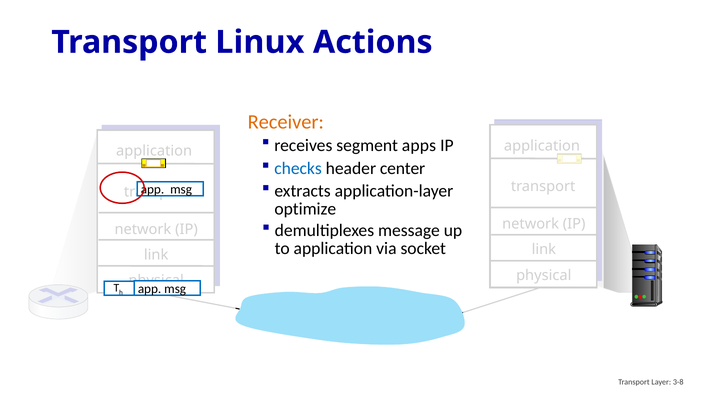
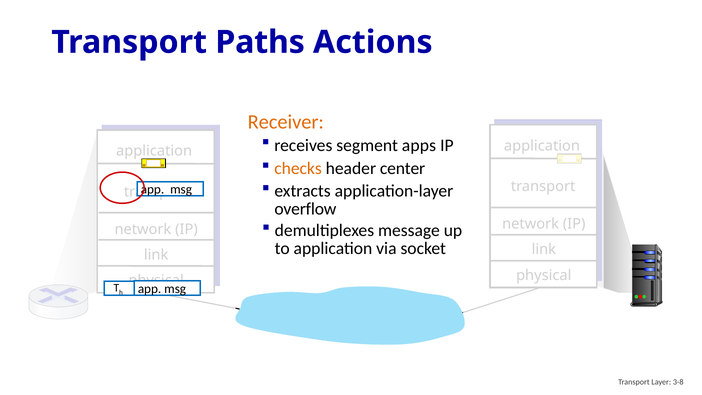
Linux: Linux -> Paths
checks colour: blue -> orange
optimize: optimize -> overflow
